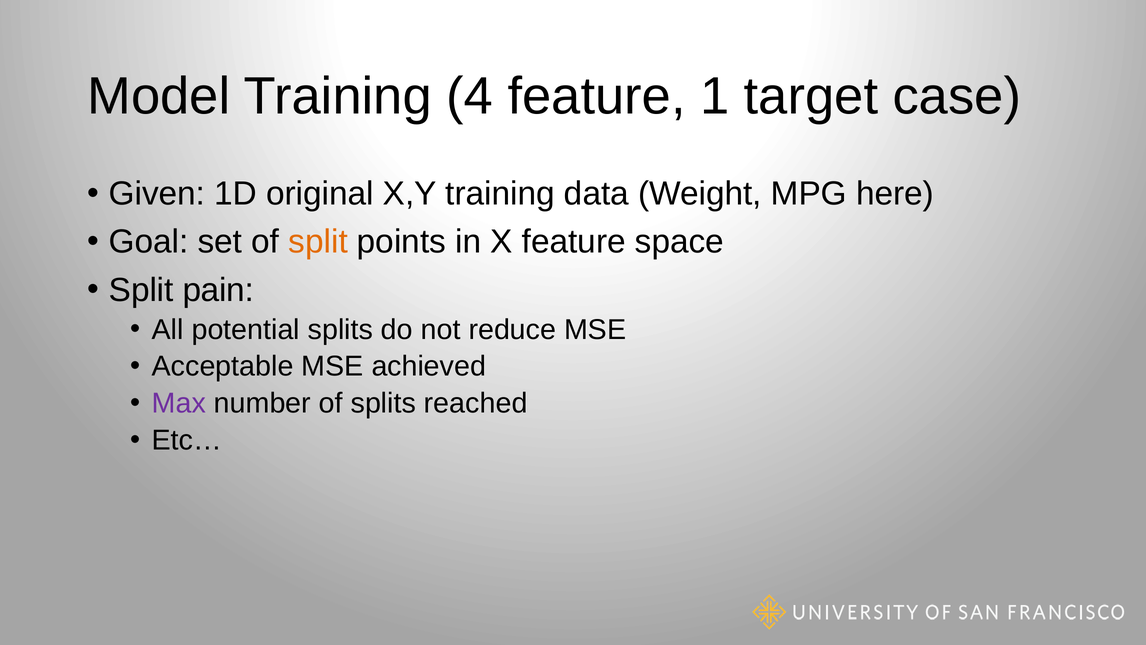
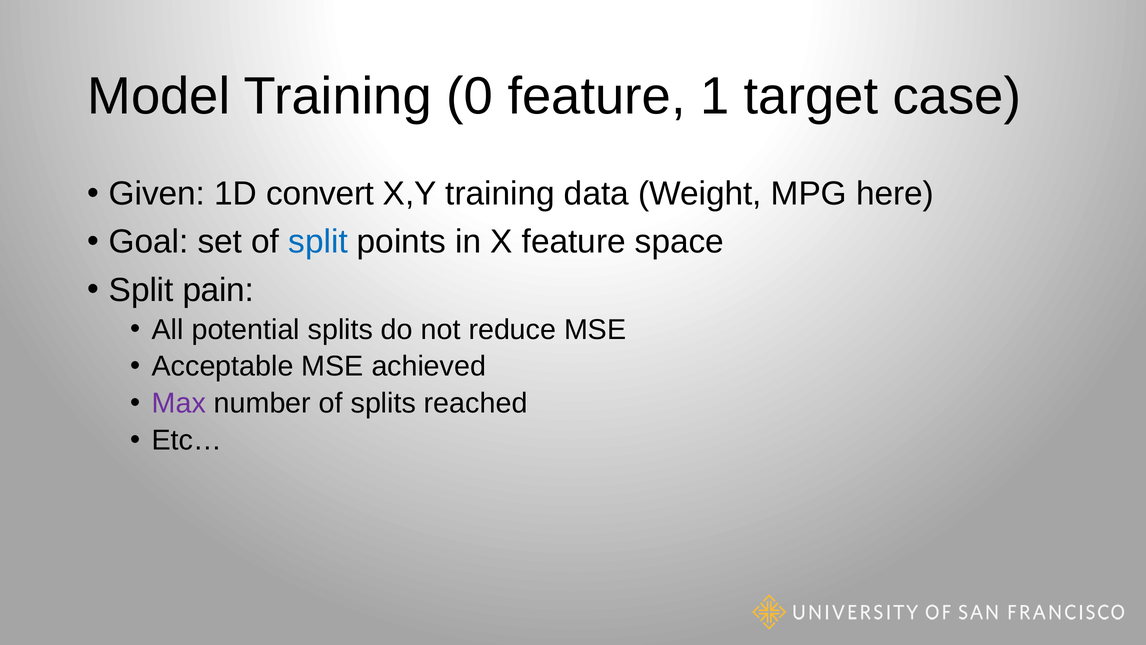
4: 4 -> 0
original: original -> convert
split at (318, 242) colour: orange -> blue
